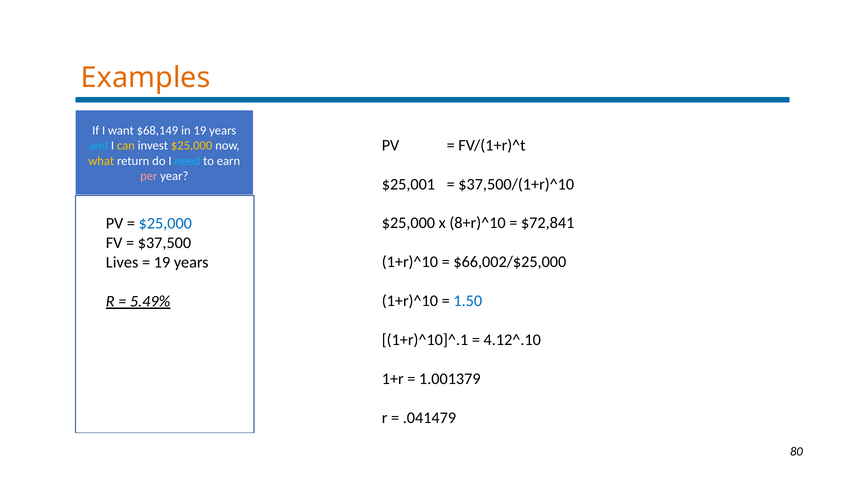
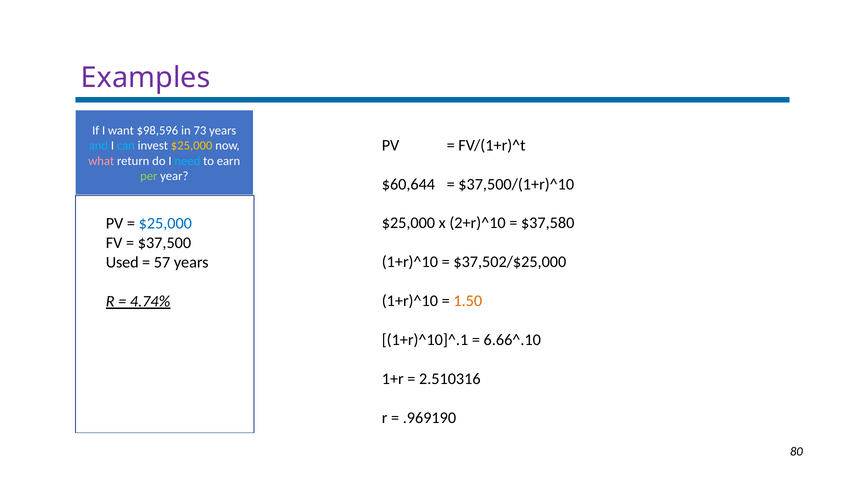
Examples colour: orange -> purple
$68,149: $68,149 -> $98,596
in 19: 19 -> 73
can colour: yellow -> light blue
what colour: yellow -> pink
per colour: pink -> light green
$25,001: $25,001 -> $60,644
8+r)^10: 8+r)^10 -> 2+r)^10
$72,841: $72,841 -> $37,580
$66,002/$25,000: $66,002/$25,000 -> $37,502/$25,000
Lives: Lives -> Used
19 at (162, 262): 19 -> 57
1.50 colour: blue -> orange
5.49%: 5.49% -> 4.74%
4.12^.10: 4.12^.10 -> 6.66^.10
1.001379: 1.001379 -> 2.510316
.041479: .041479 -> .969190
